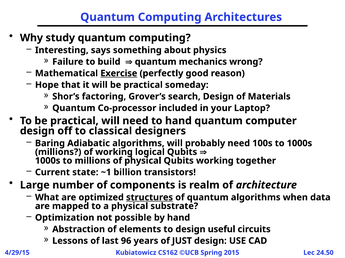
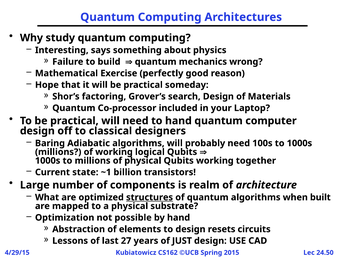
Exercise underline: present -> none
data: data -> built
useful: useful -> resets
96: 96 -> 27
